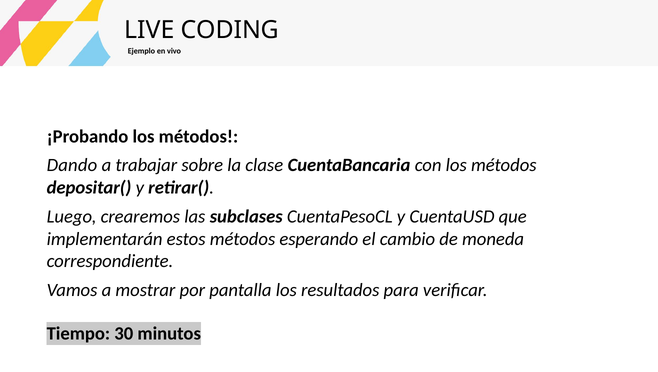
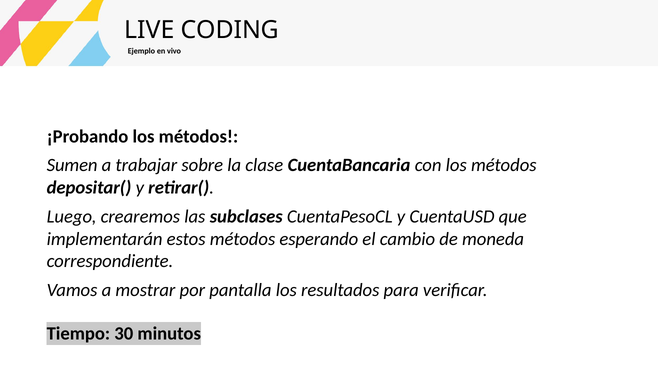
Dando: Dando -> Sumen
